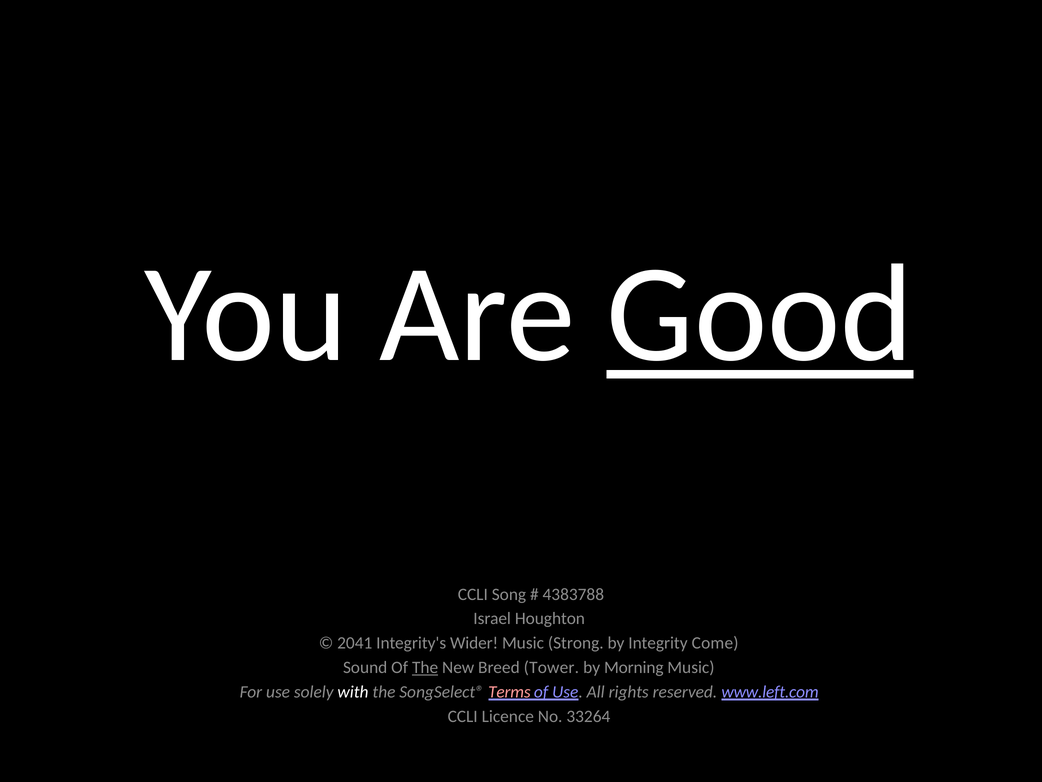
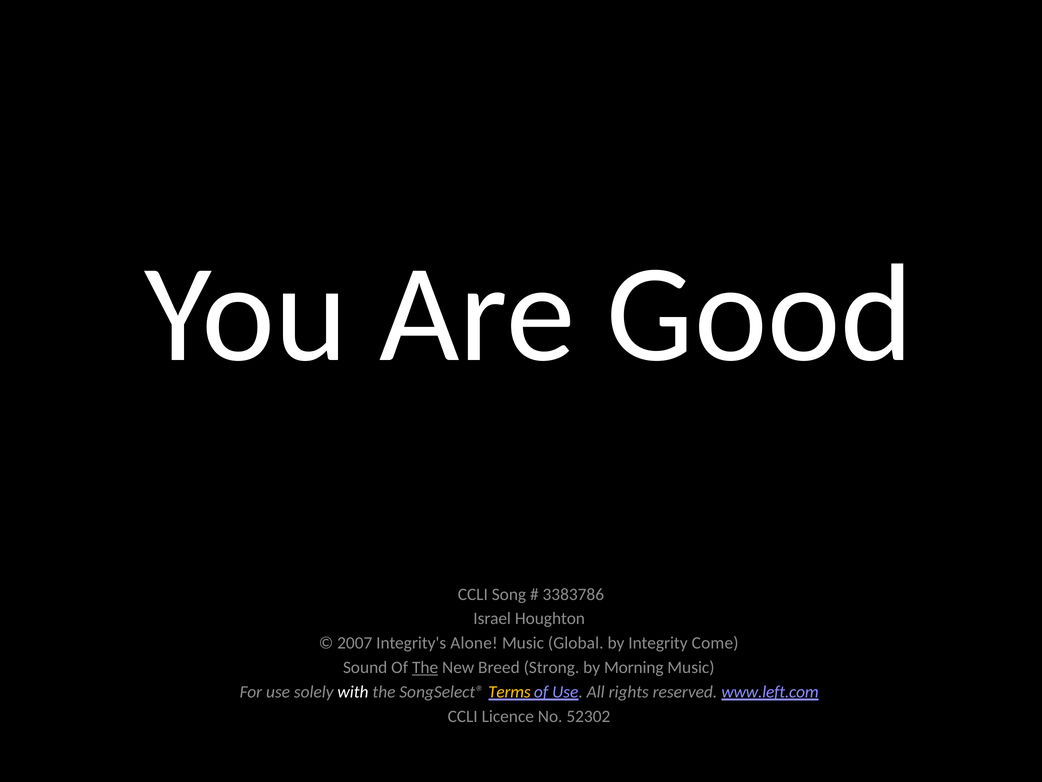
Good underline: present -> none
4383788: 4383788 -> 3383786
2041: 2041 -> 2007
Wider: Wider -> Alone
Strong: Strong -> Global
Tower: Tower -> Strong
Terms colour: pink -> yellow
33264: 33264 -> 52302
